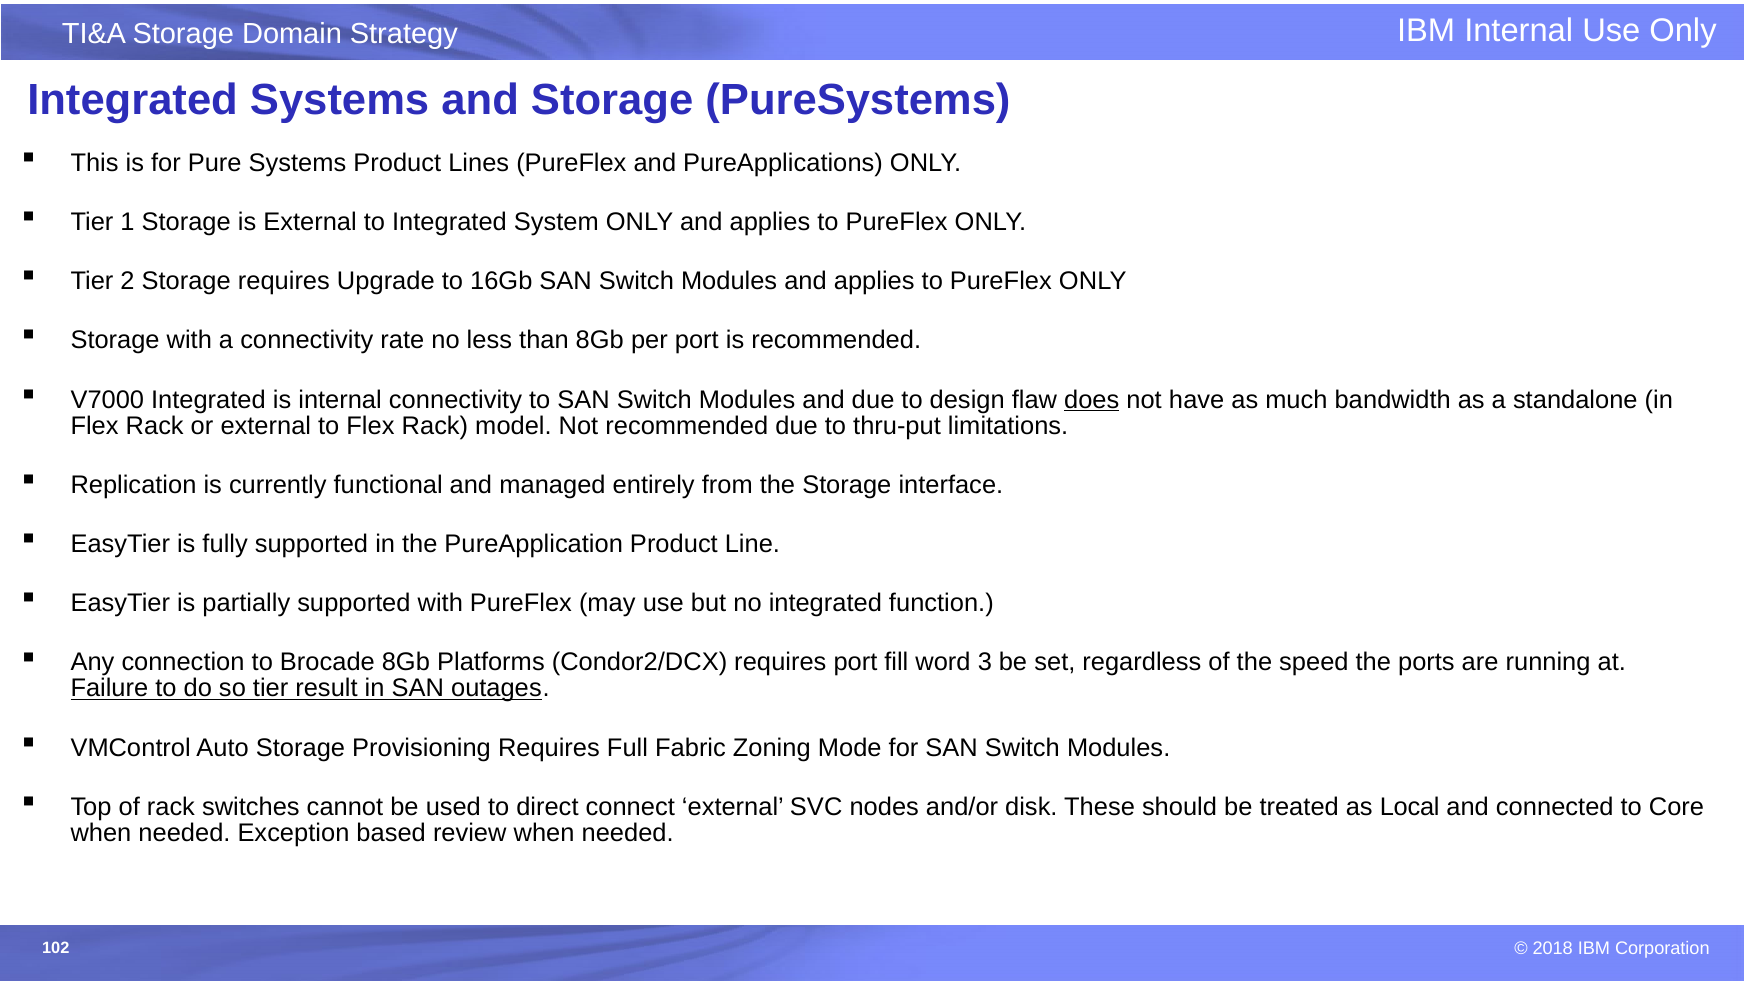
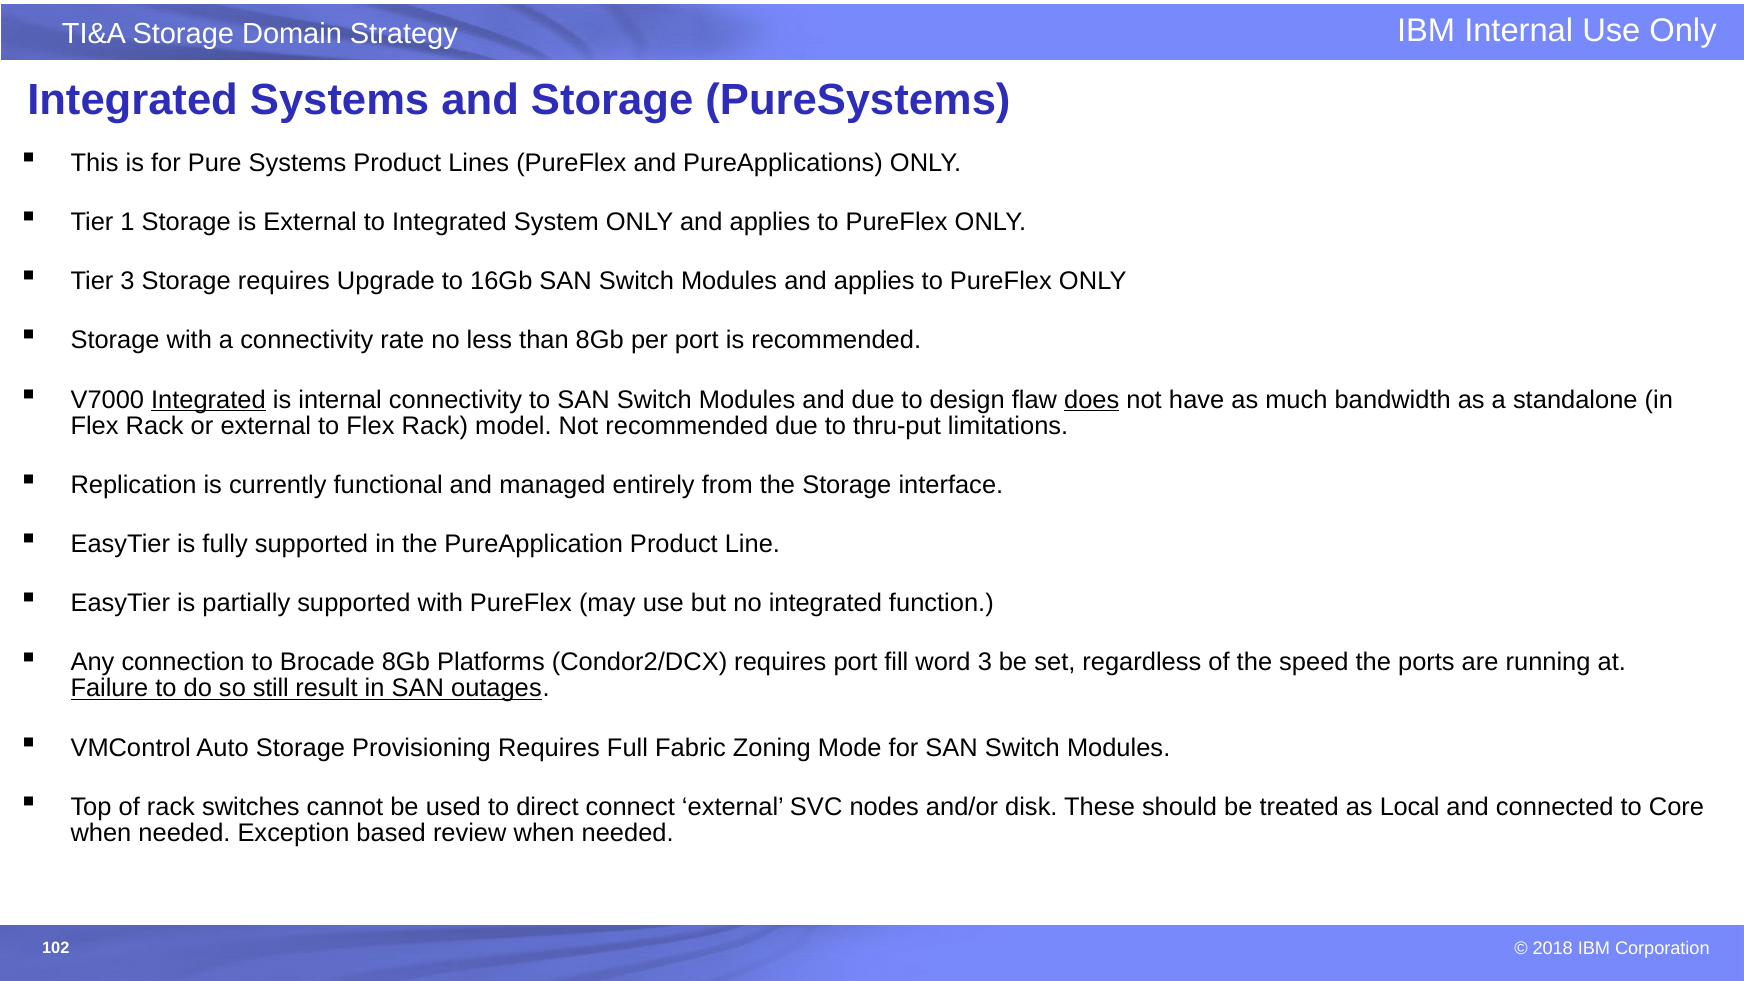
Tier 2: 2 -> 3
Integrated at (208, 400) underline: none -> present
so tier: tier -> still
